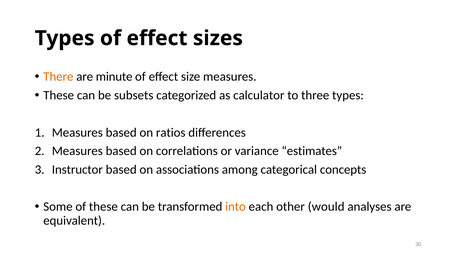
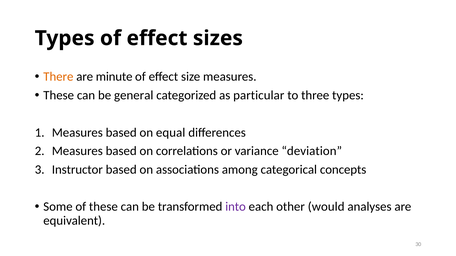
subsets: subsets -> general
calculator: calculator -> particular
ratios: ratios -> equal
estimates: estimates -> deviation
into colour: orange -> purple
